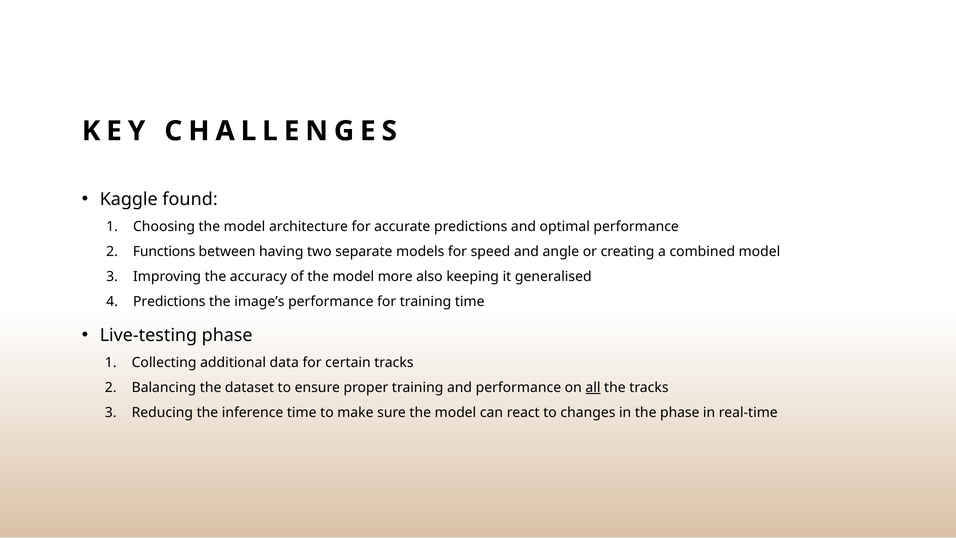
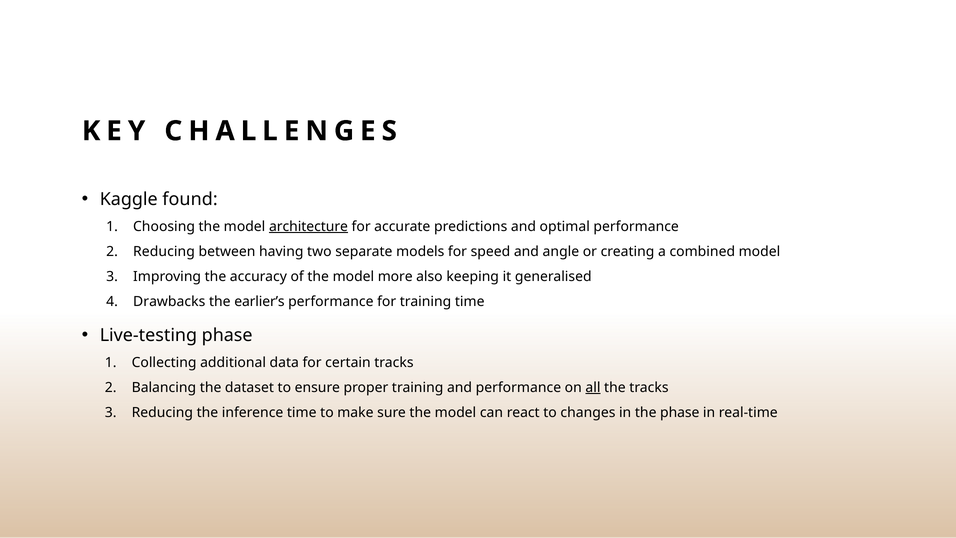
architecture underline: none -> present
Functions at (164, 251): Functions -> Reducing
Predictions at (169, 302): Predictions -> Drawbacks
image’s: image’s -> earlier’s
